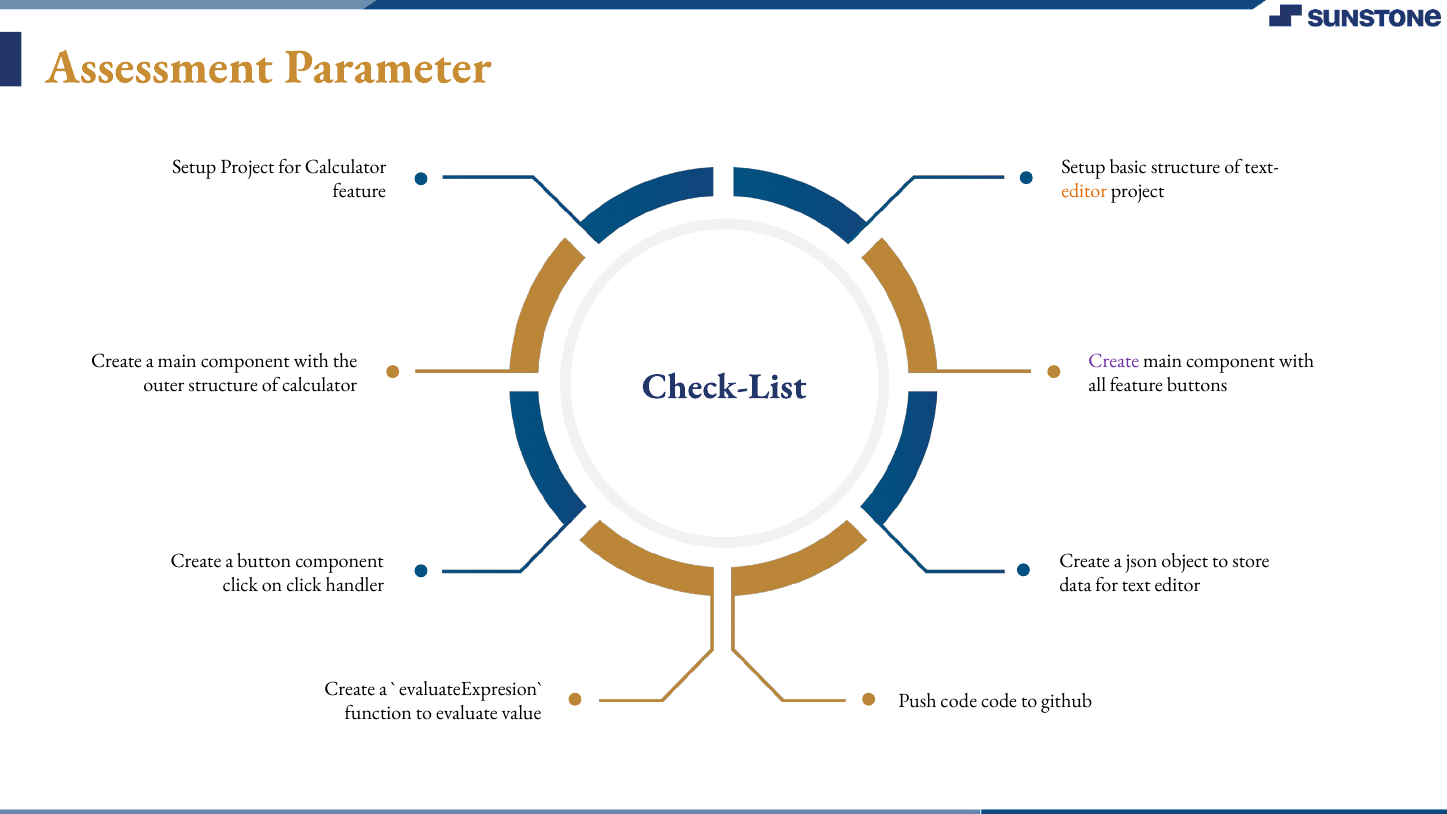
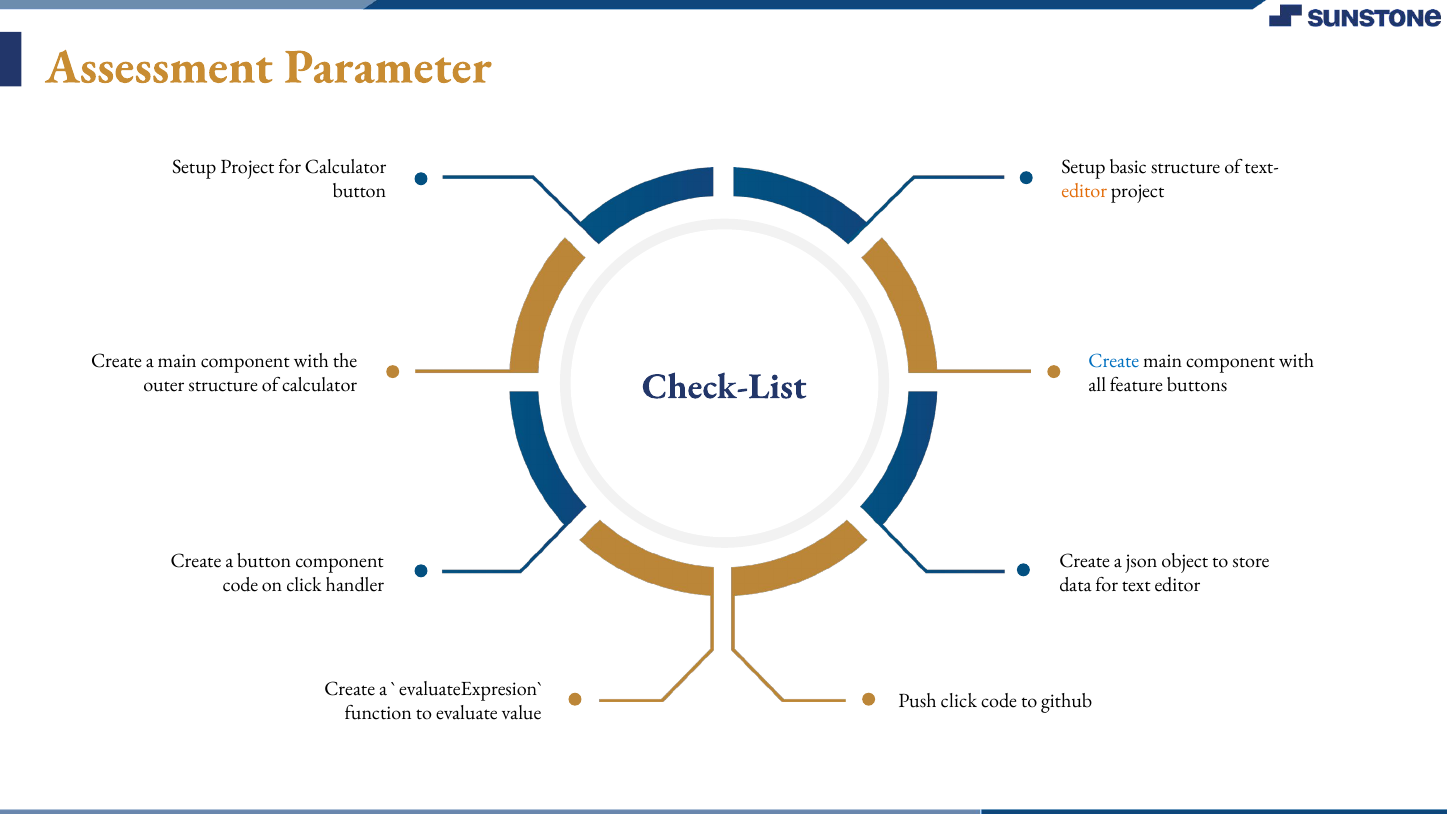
feature at (359, 191): feature -> button
Create at (1114, 361) colour: purple -> blue
click at (240, 585): click -> code
Push code: code -> click
